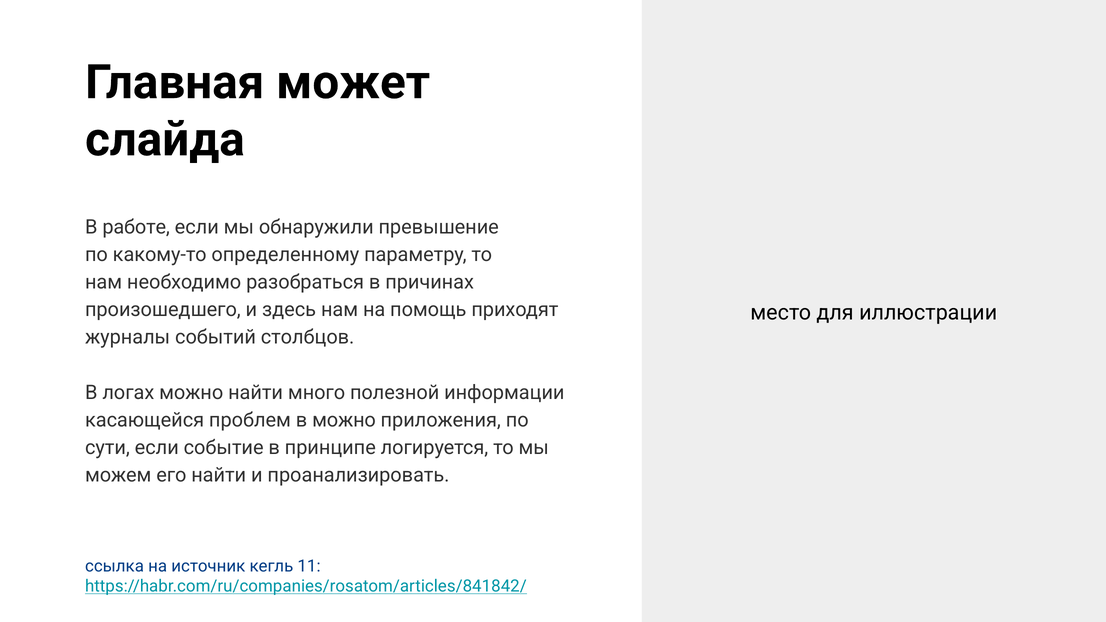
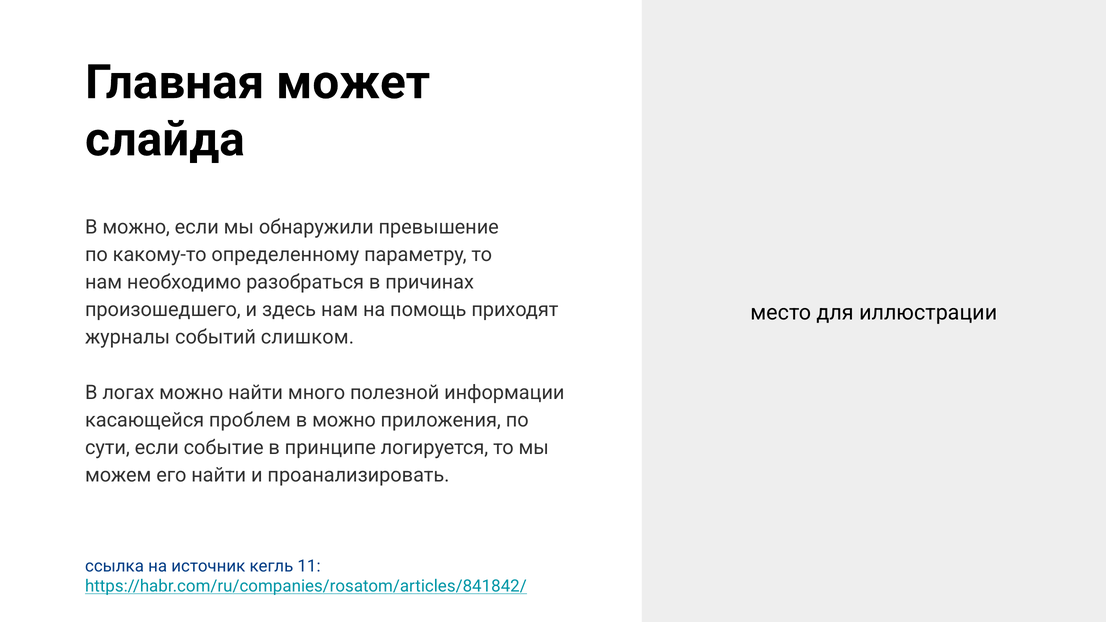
работе at (136, 227): работе -> можно
столбцов: столбцов -> слишком
